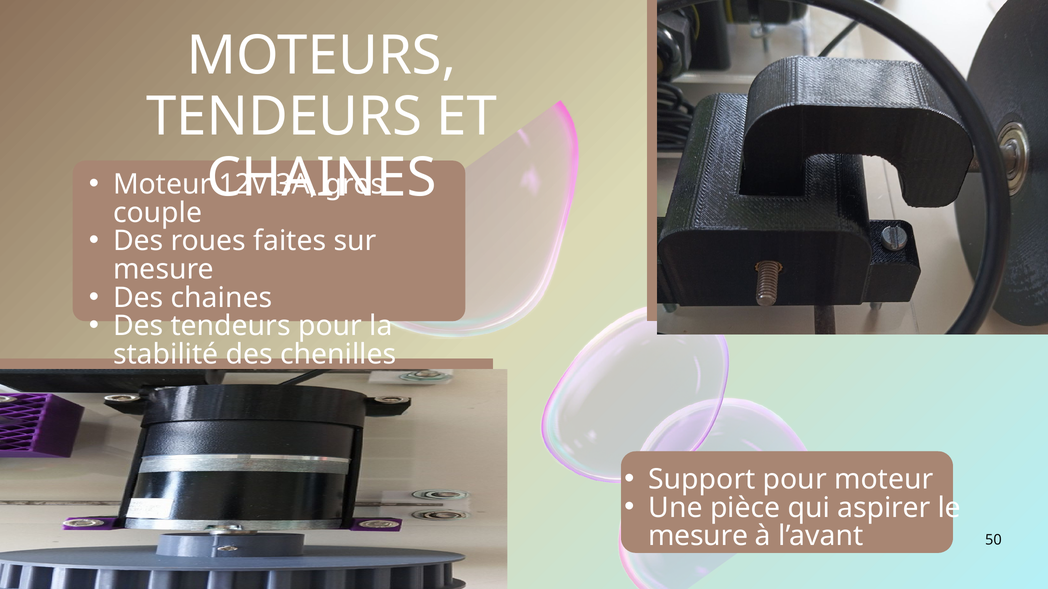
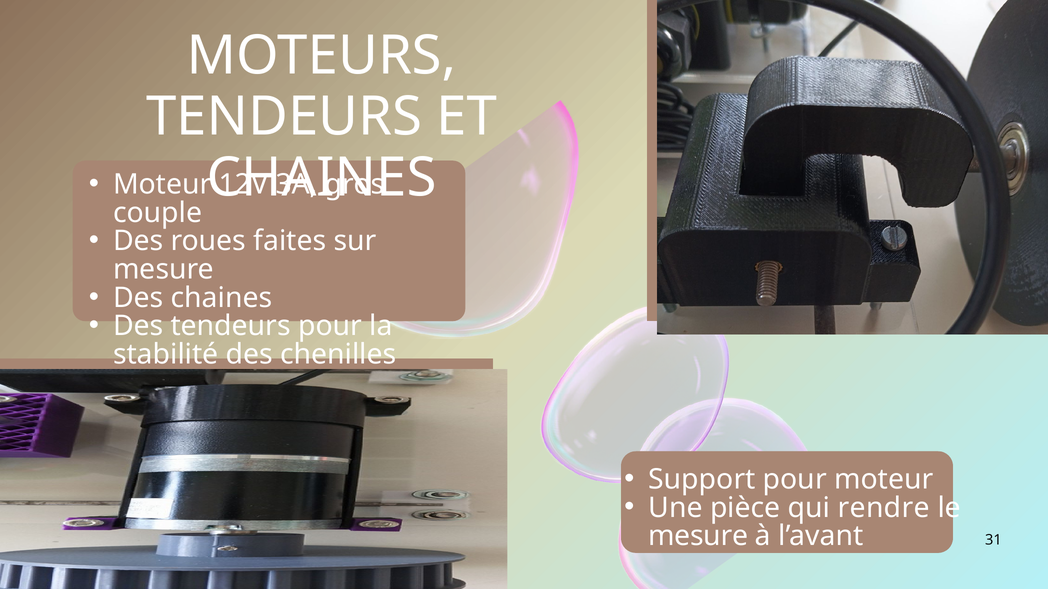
aspirer: aspirer -> rendre
50: 50 -> 31
